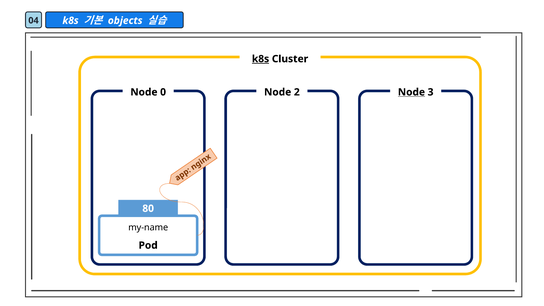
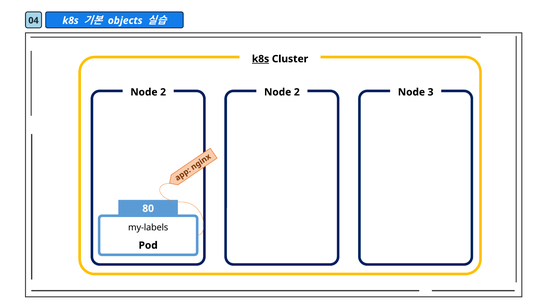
0 at (163, 92): 0 -> 2
Node at (411, 92) underline: present -> none
my-name: my-name -> my-labels
